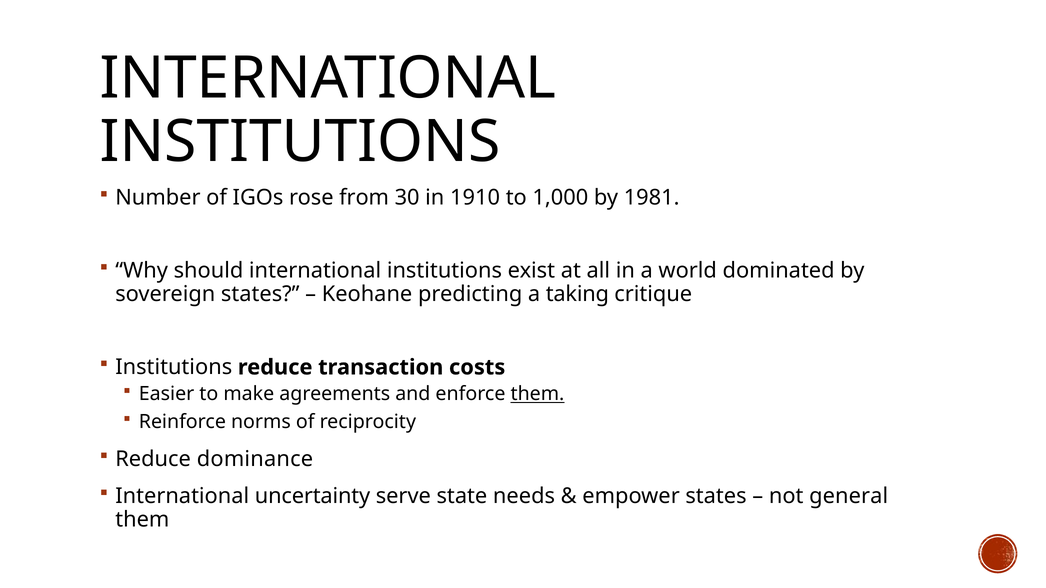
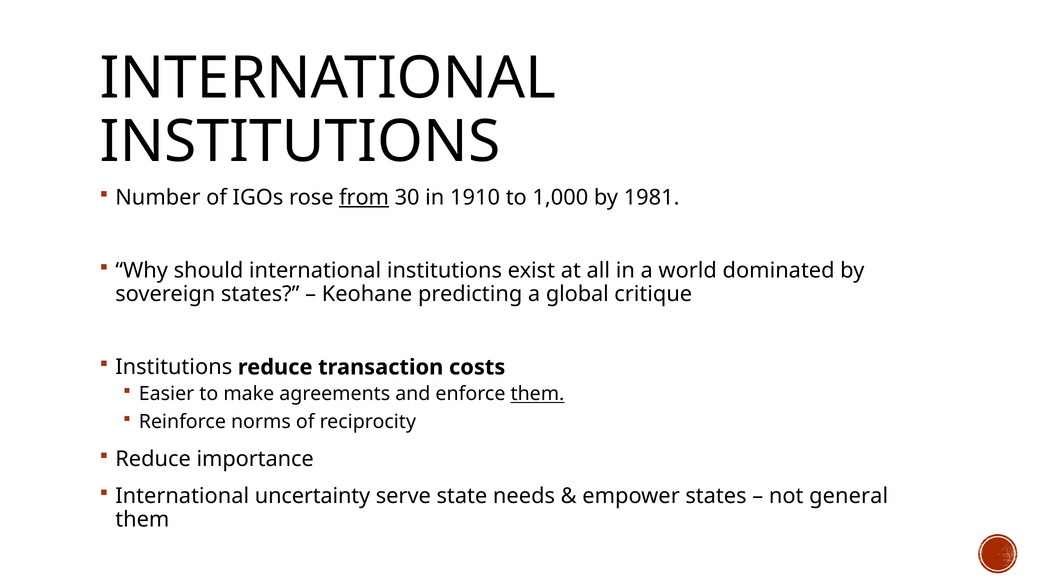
from underline: none -> present
taking: taking -> global
dominance: dominance -> importance
